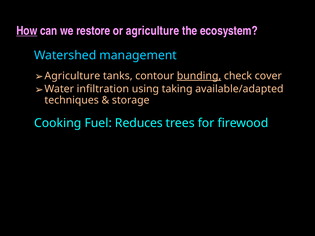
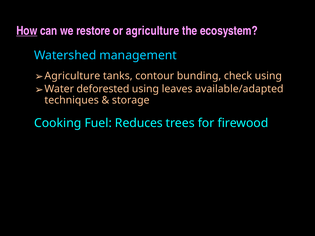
bunding underline: present -> none
check cover: cover -> using
infiltration: infiltration -> deforested
taking: taking -> leaves
